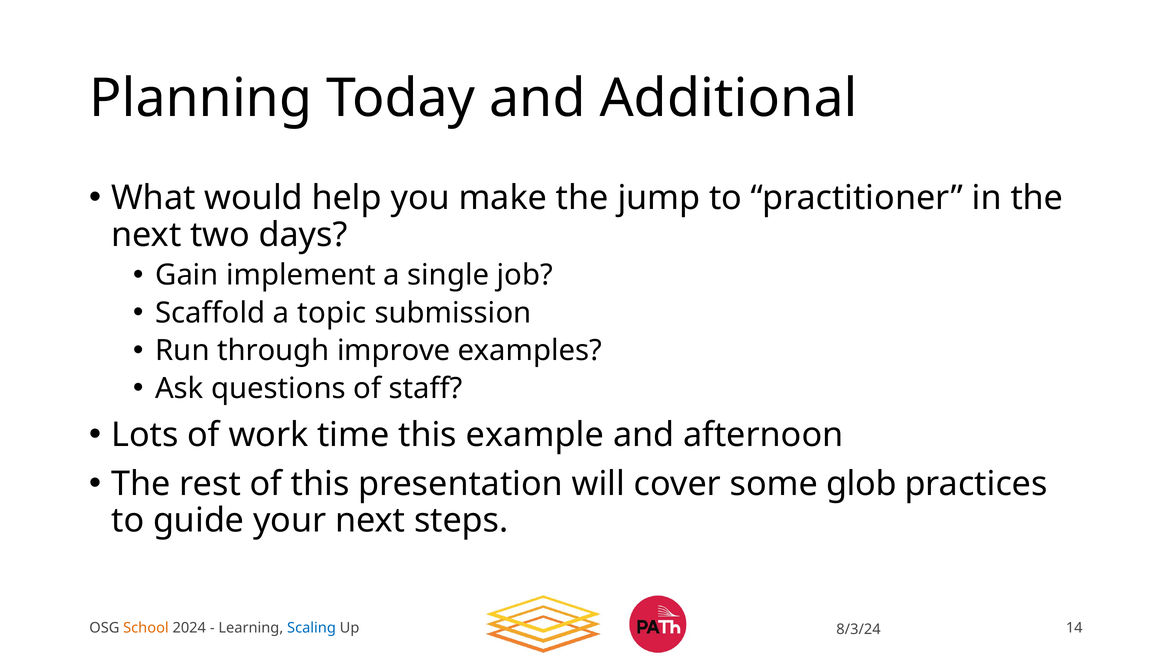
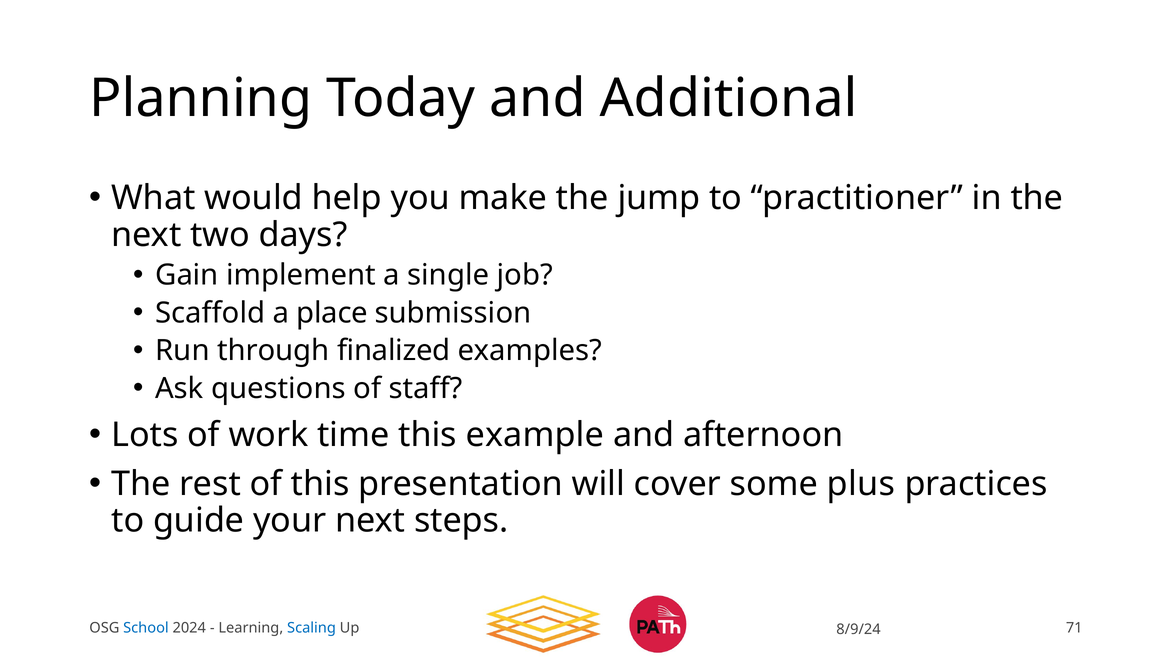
topic: topic -> place
improve: improve -> finalized
glob: glob -> plus
School colour: orange -> blue
14: 14 -> 71
8/3/24: 8/3/24 -> 8/9/24
